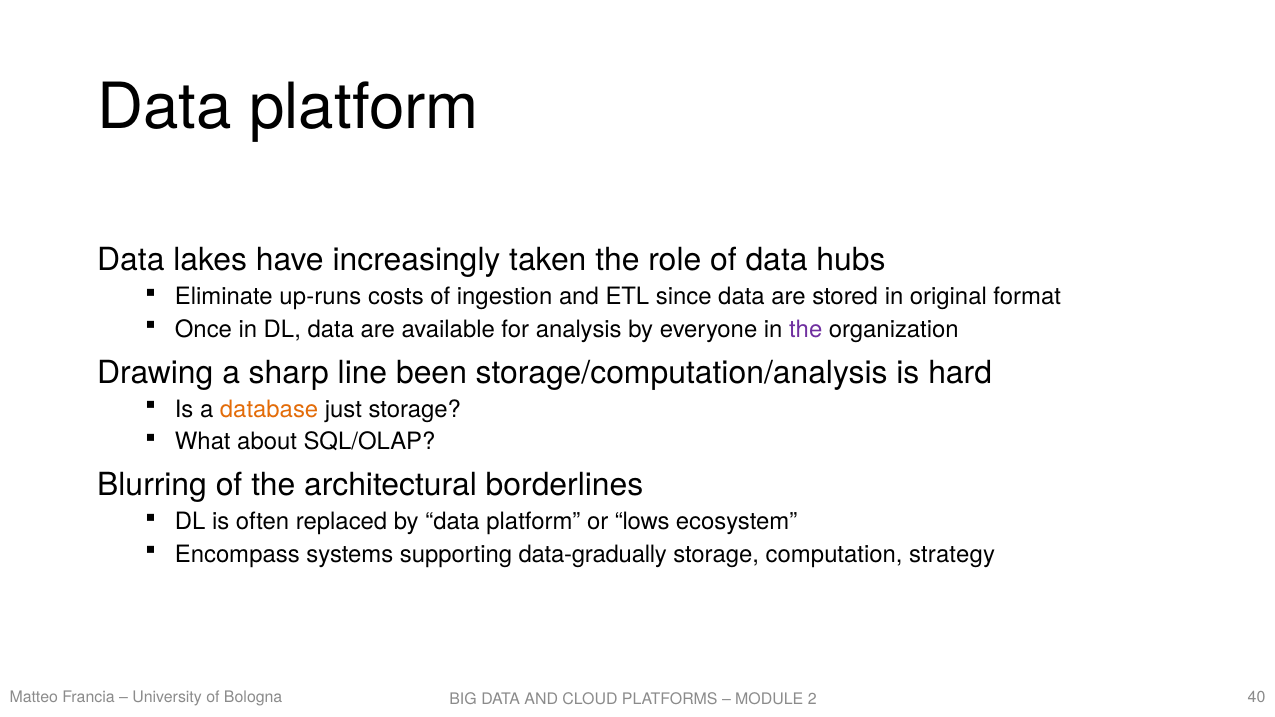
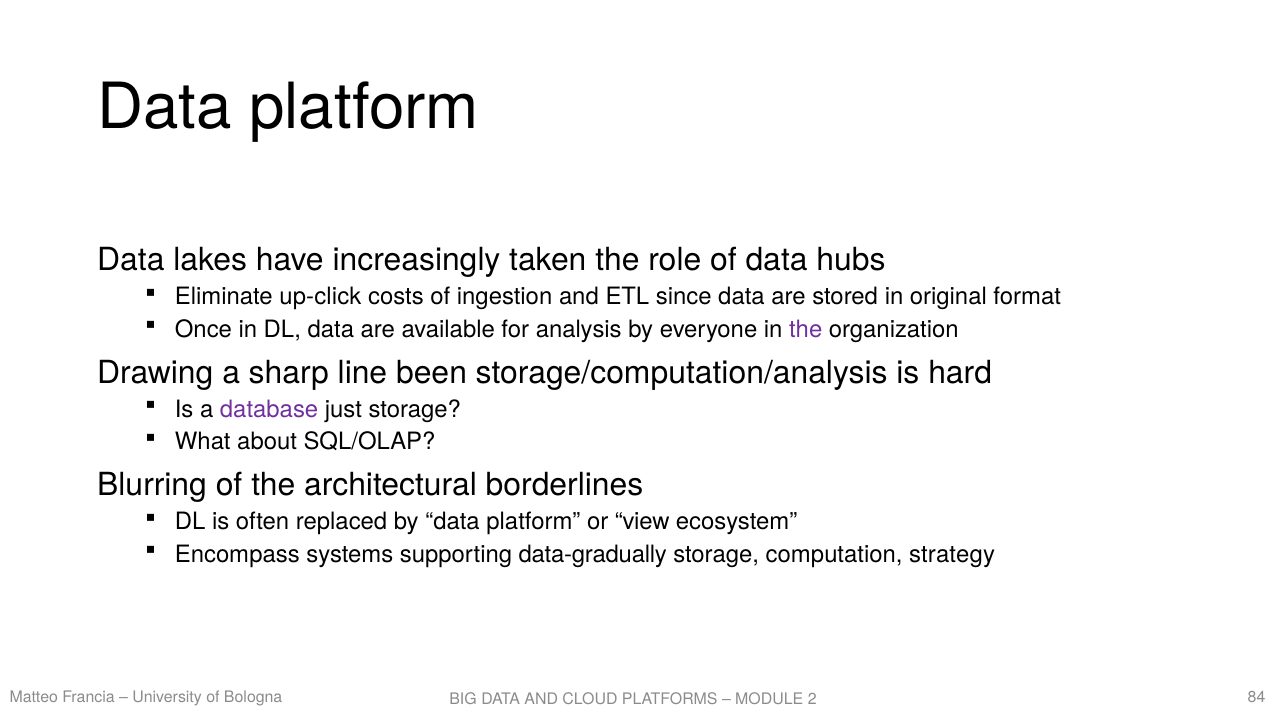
up-runs: up-runs -> up-click
database colour: orange -> purple
lows: lows -> view
40: 40 -> 84
